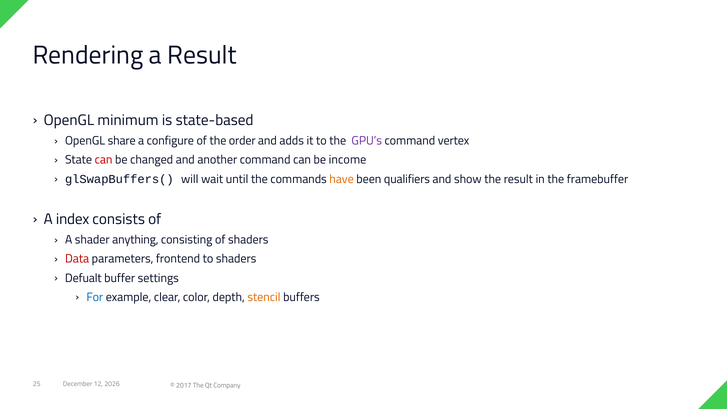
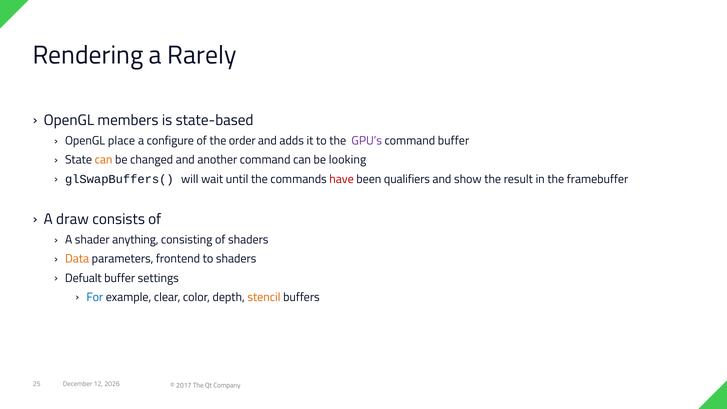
a Result: Result -> Rarely
minimum: minimum -> members
share: share -> place
command vertex: vertex -> buffer
can at (104, 160) colour: red -> orange
income: income -> looking
have colour: orange -> red
index: index -> draw
Data colour: red -> orange
